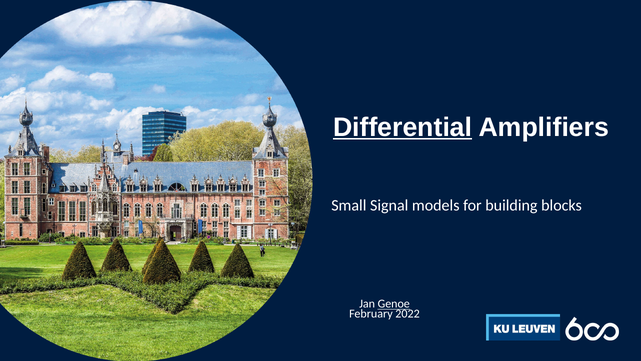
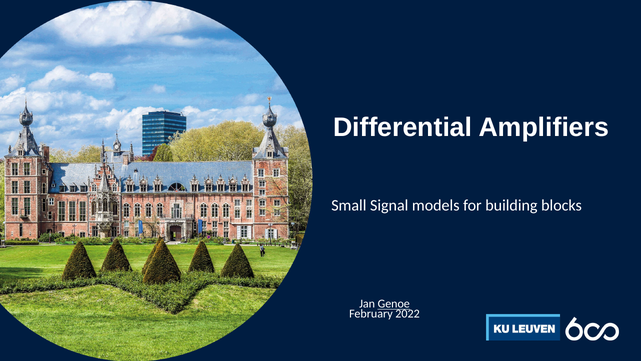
Differential underline: present -> none
